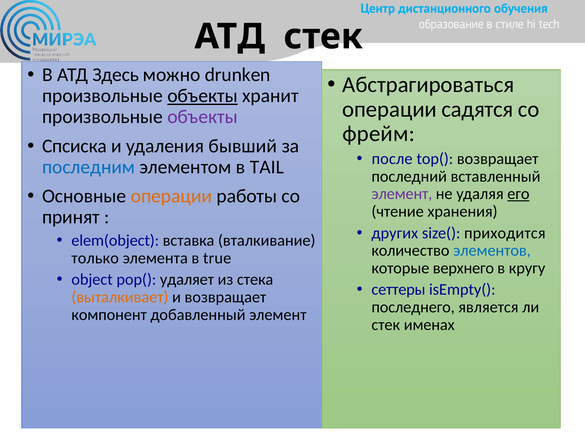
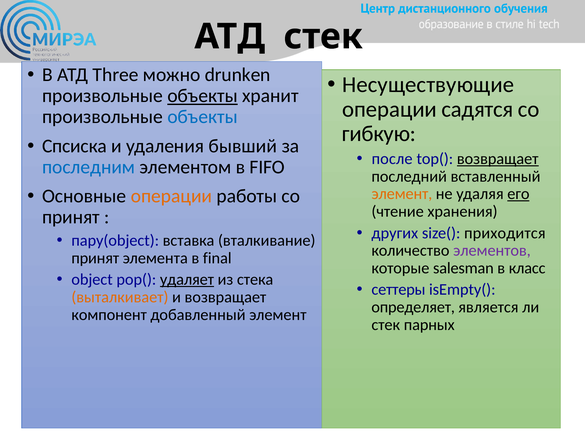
Здесь: Здесь -> Three
Абстрагироваться: Абстрагироваться -> Несуществующие
объекты at (203, 117) colour: purple -> blue
фрейм: фрейм -> гибкую
возвращает at (498, 159) underline: none -> present
TAIL: TAIL -> FIFO
элемент at (402, 194) colour: purple -> orange
elem(object: elem(object -> пару(object
элементов colour: blue -> purple
только at (95, 258): только -> принят
true: true -> final
верхнего: верхнего -> salesman
кругу: кругу -> класс
удаляет underline: none -> present
последнего: последнего -> определяет
именах: именах -> парных
